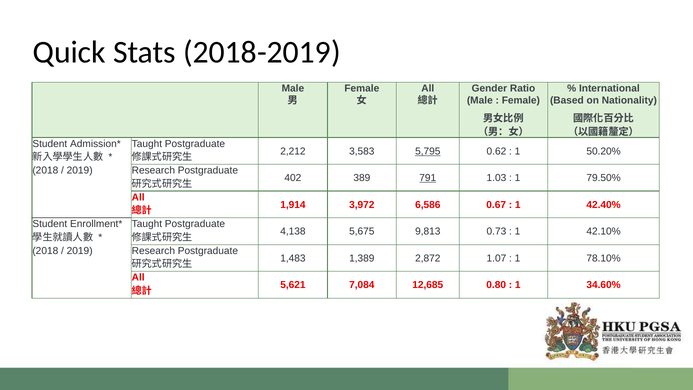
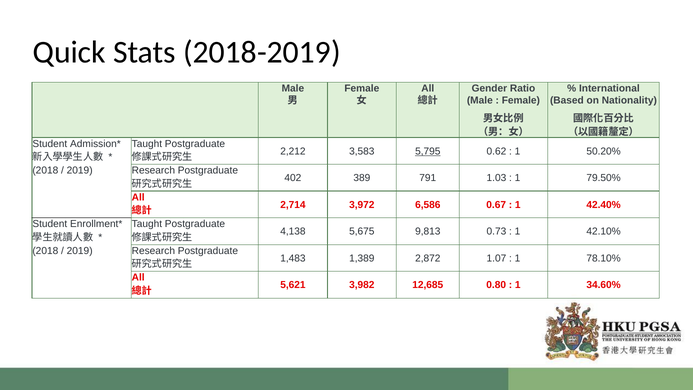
791 underline: present -> none
1,914: 1,914 -> 2,714
7,084: 7,084 -> 3,982
